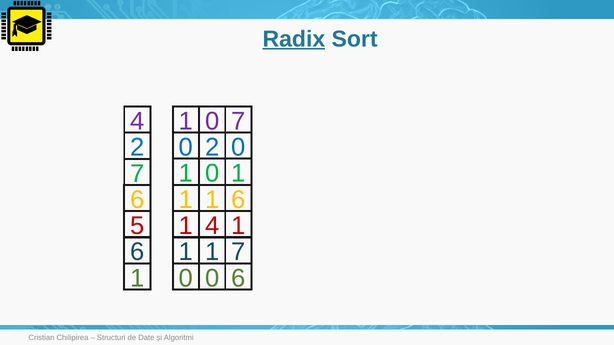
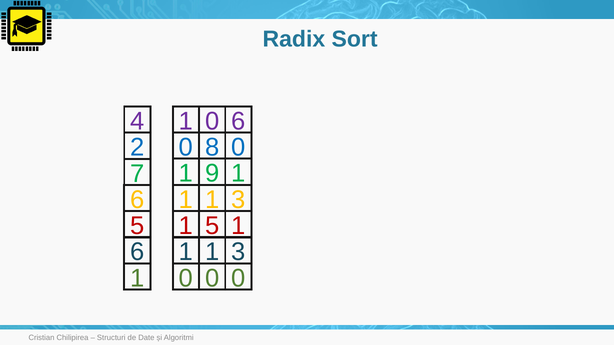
Radix underline: present -> none
0 7: 7 -> 6
0 2: 2 -> 8
0 at (212, 174): 0 -> 9
6 at (238, 200): 6 -> 3
1 4: 4 -> 5
7 at (238, 252): 7 -> 3
0 0 6: 6 -> 0
